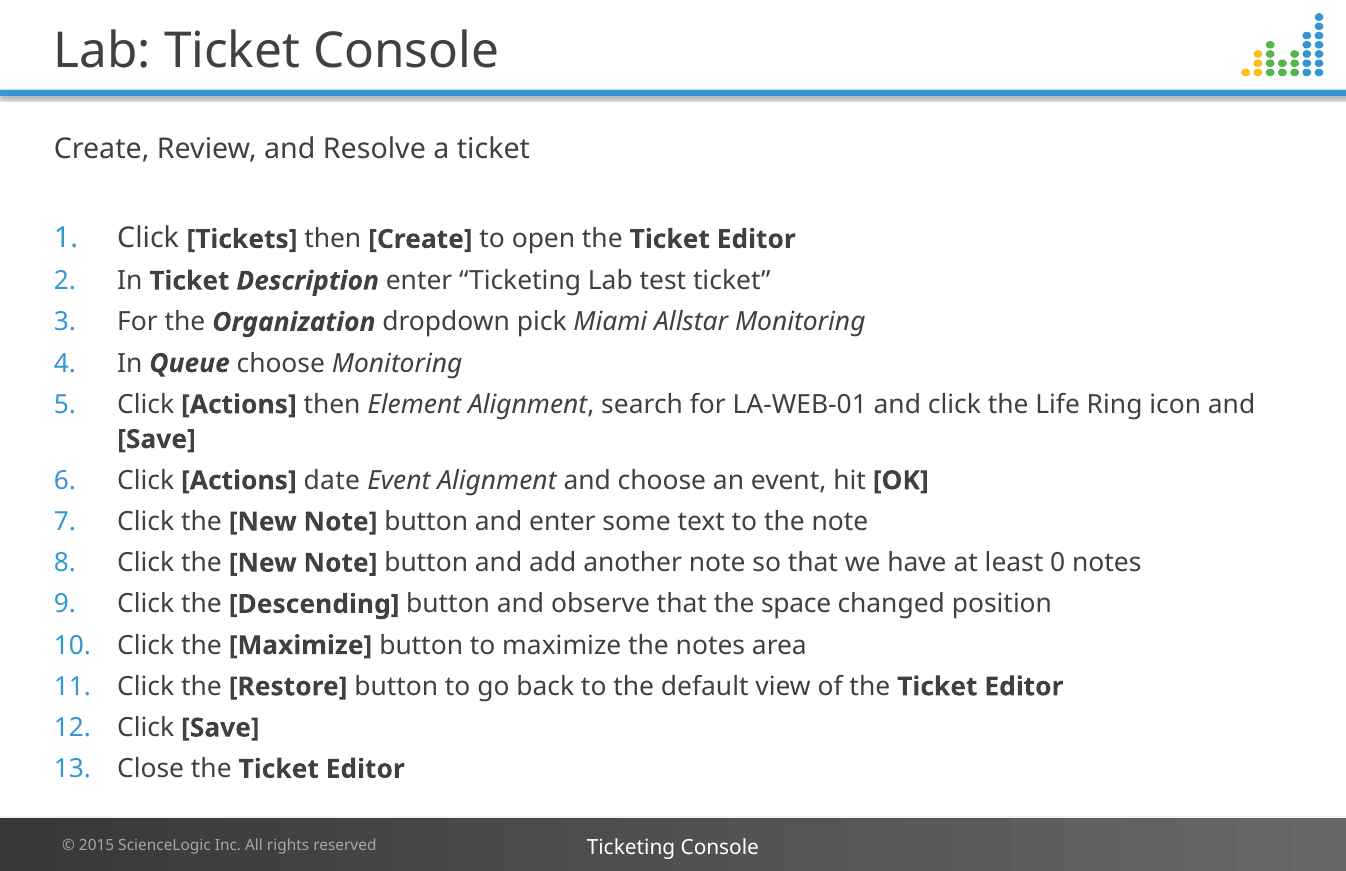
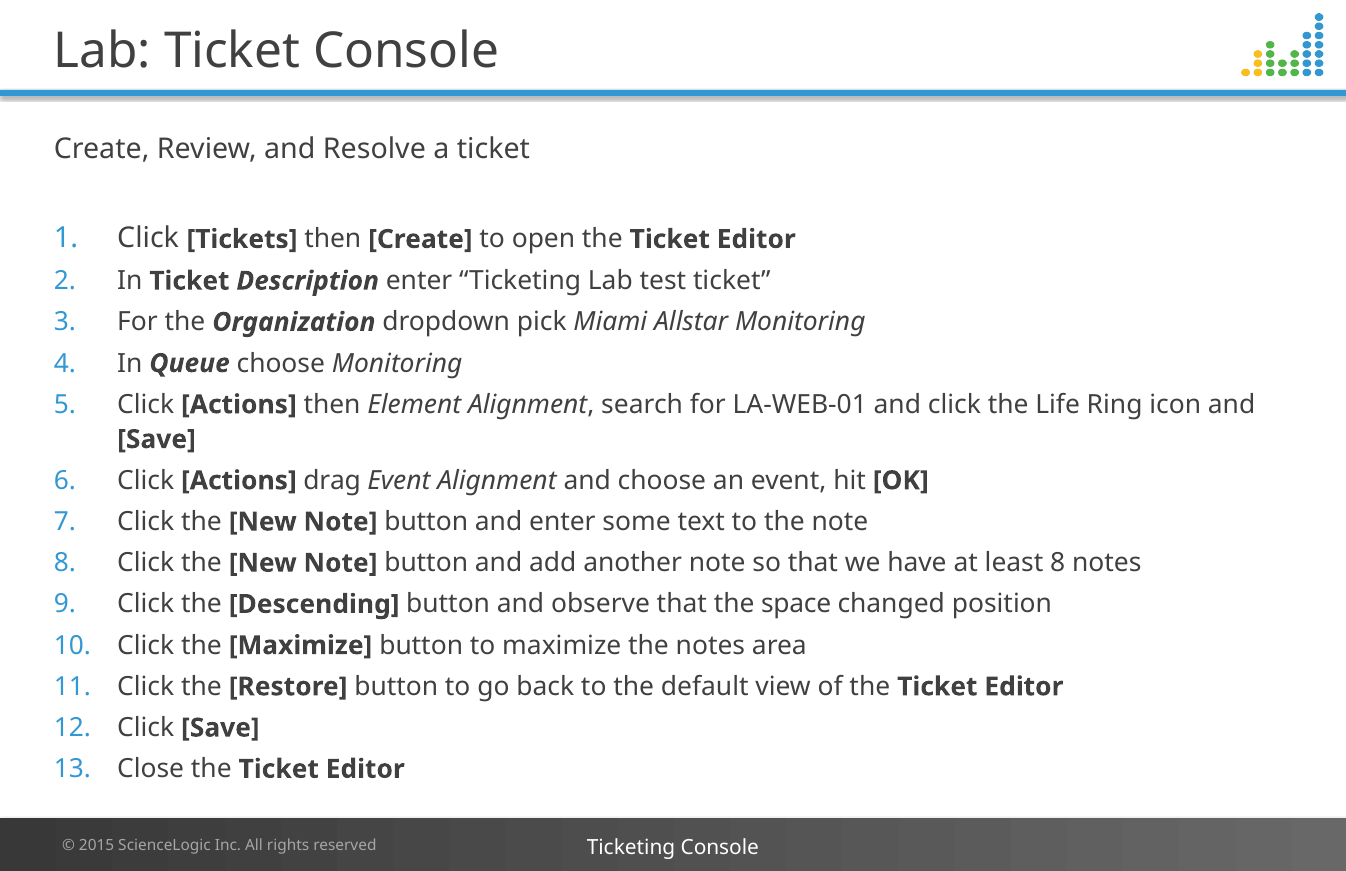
date: date -> drag
least 0: 0 -> 8
